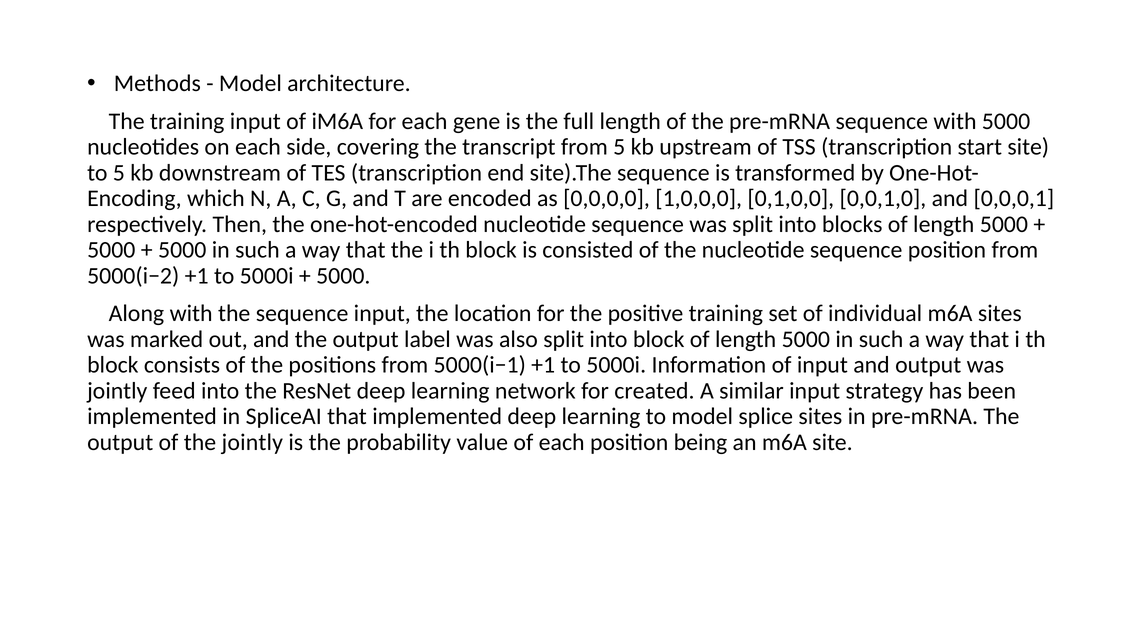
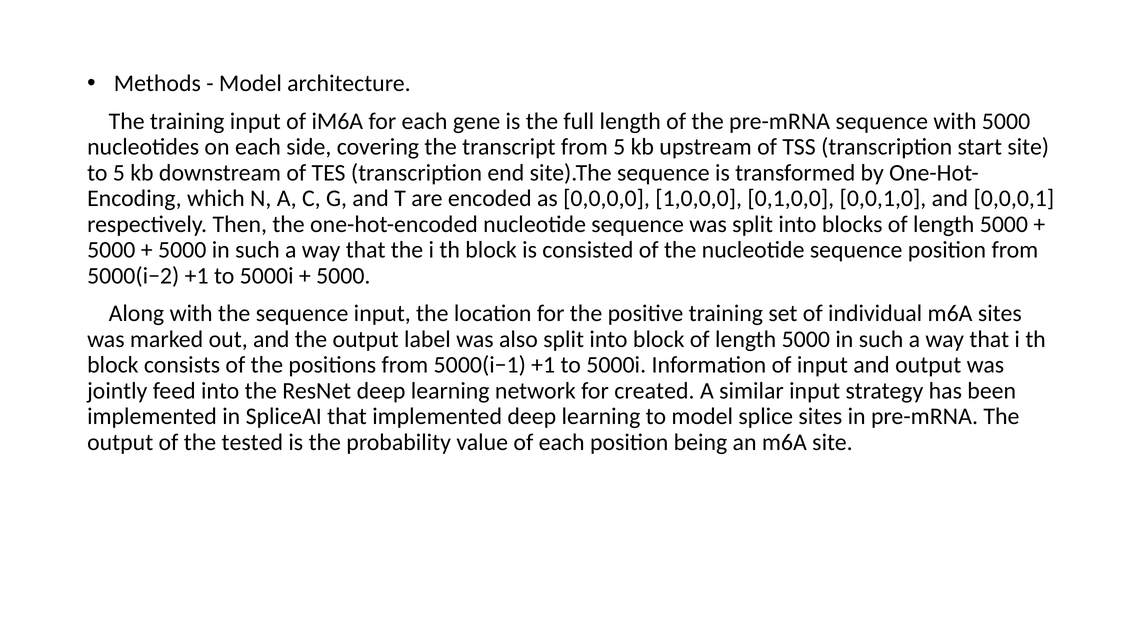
the jointly: jointly -> tested
